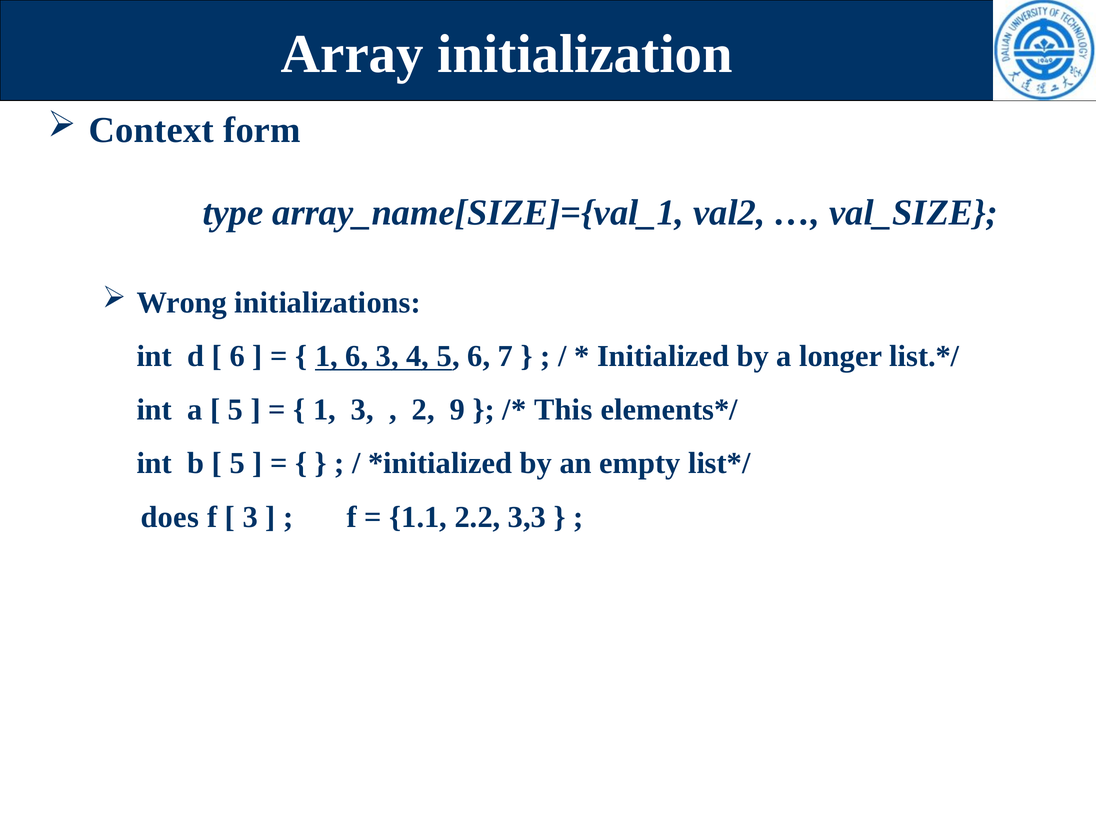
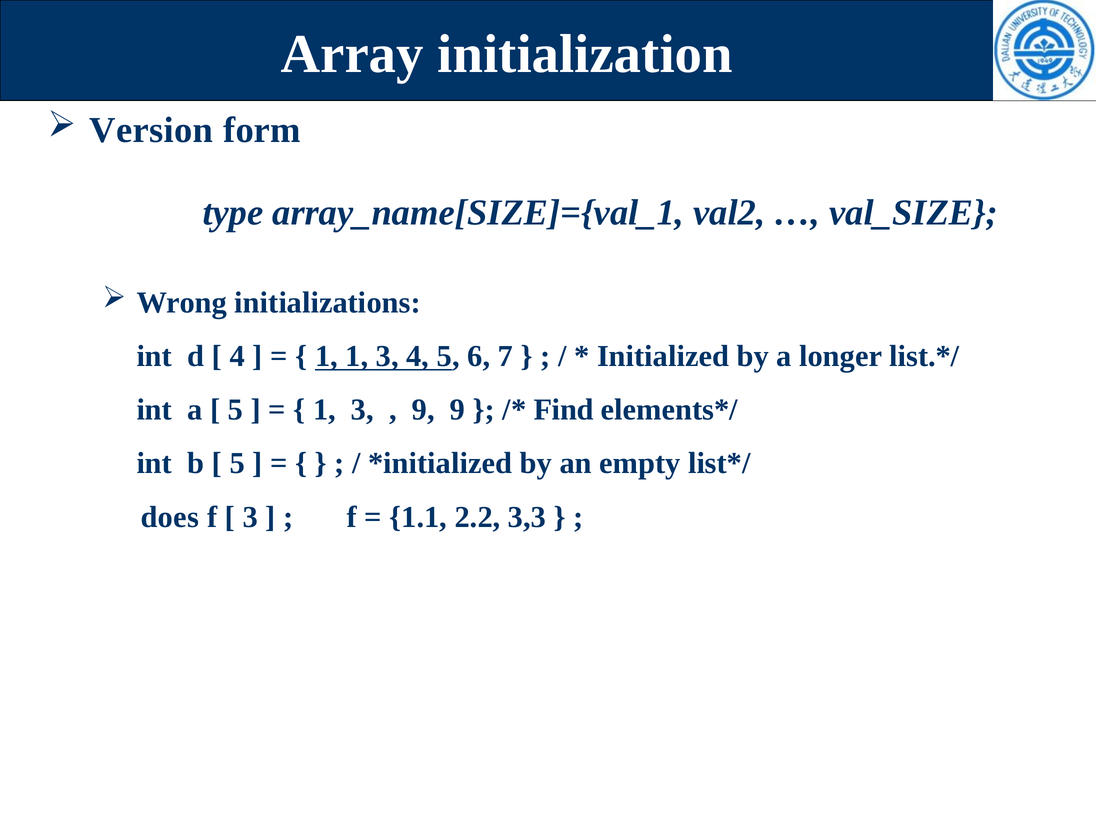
Context: Context -> Version
6 at (237, 356): 6 -> 4
1 6: 6 -> 1
2 at (423, 410): 2 -> 9
This: This -> Find
